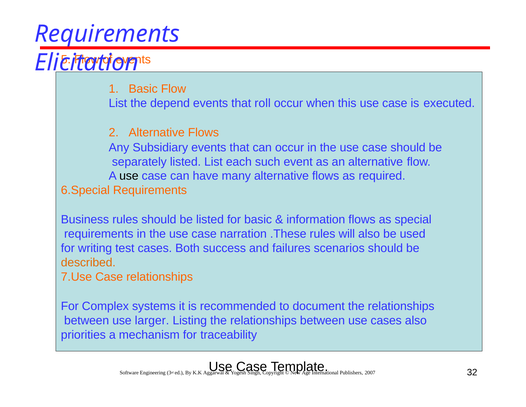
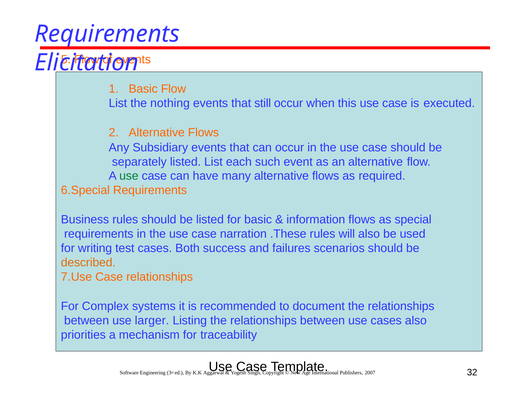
depend: depend -> nothing
roll: roll -> still
use at (129, 175) colour: black -> green
